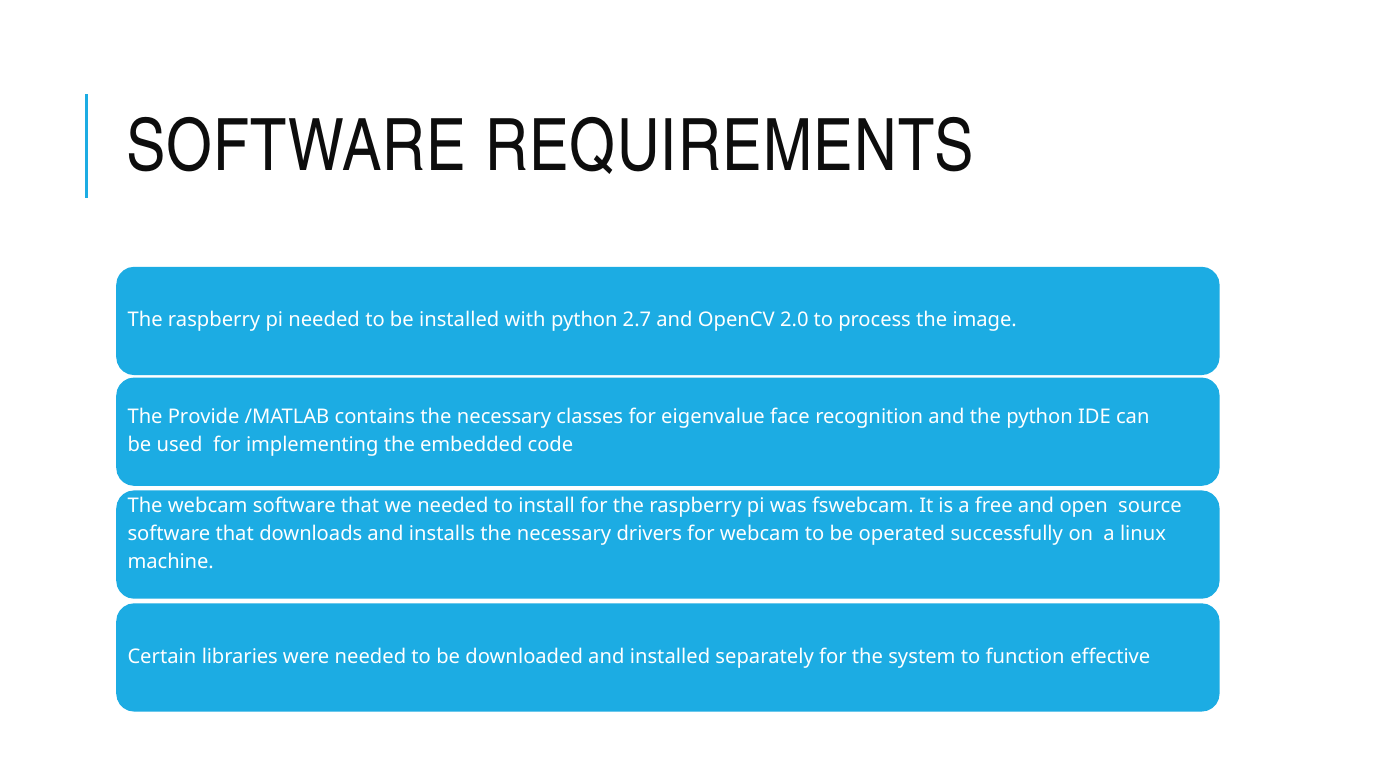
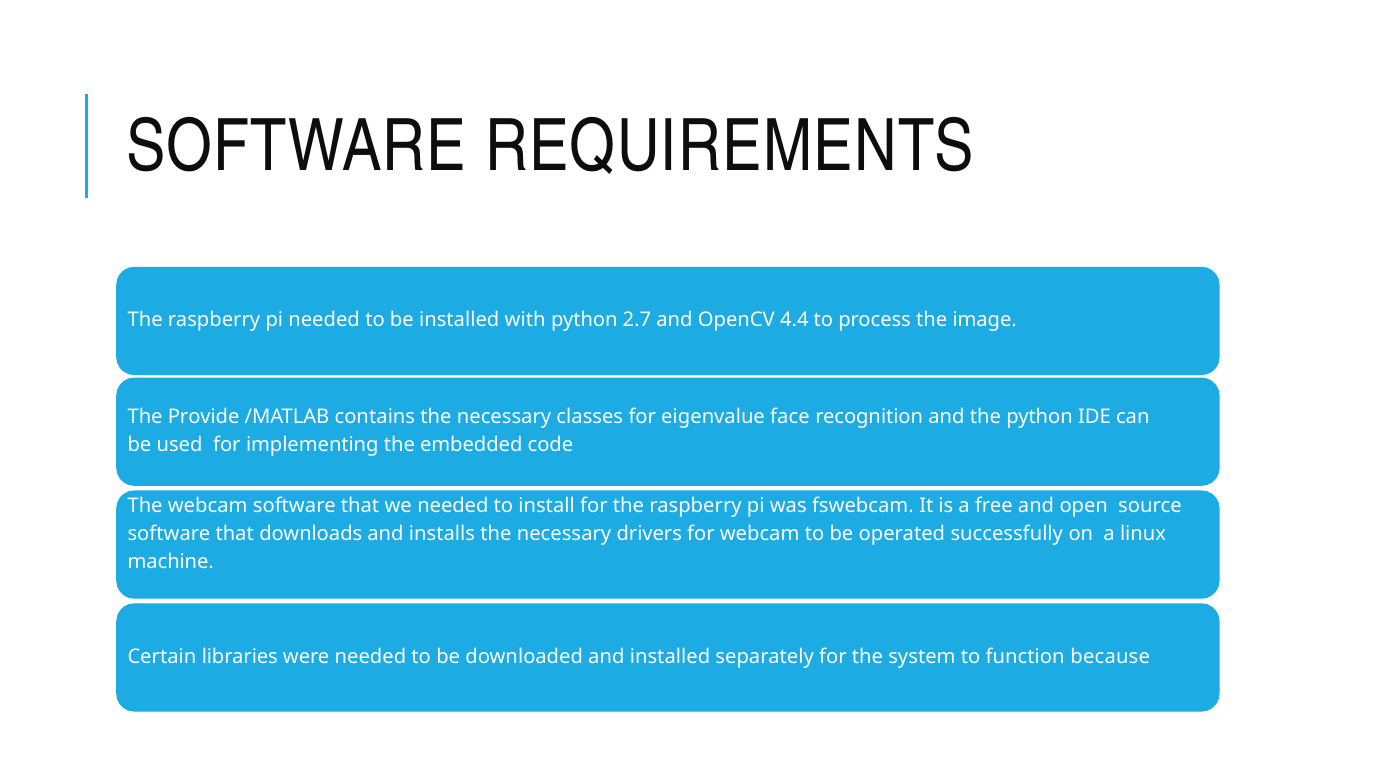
2.0: 2.0 -> 4.4
effective: effective -> because
